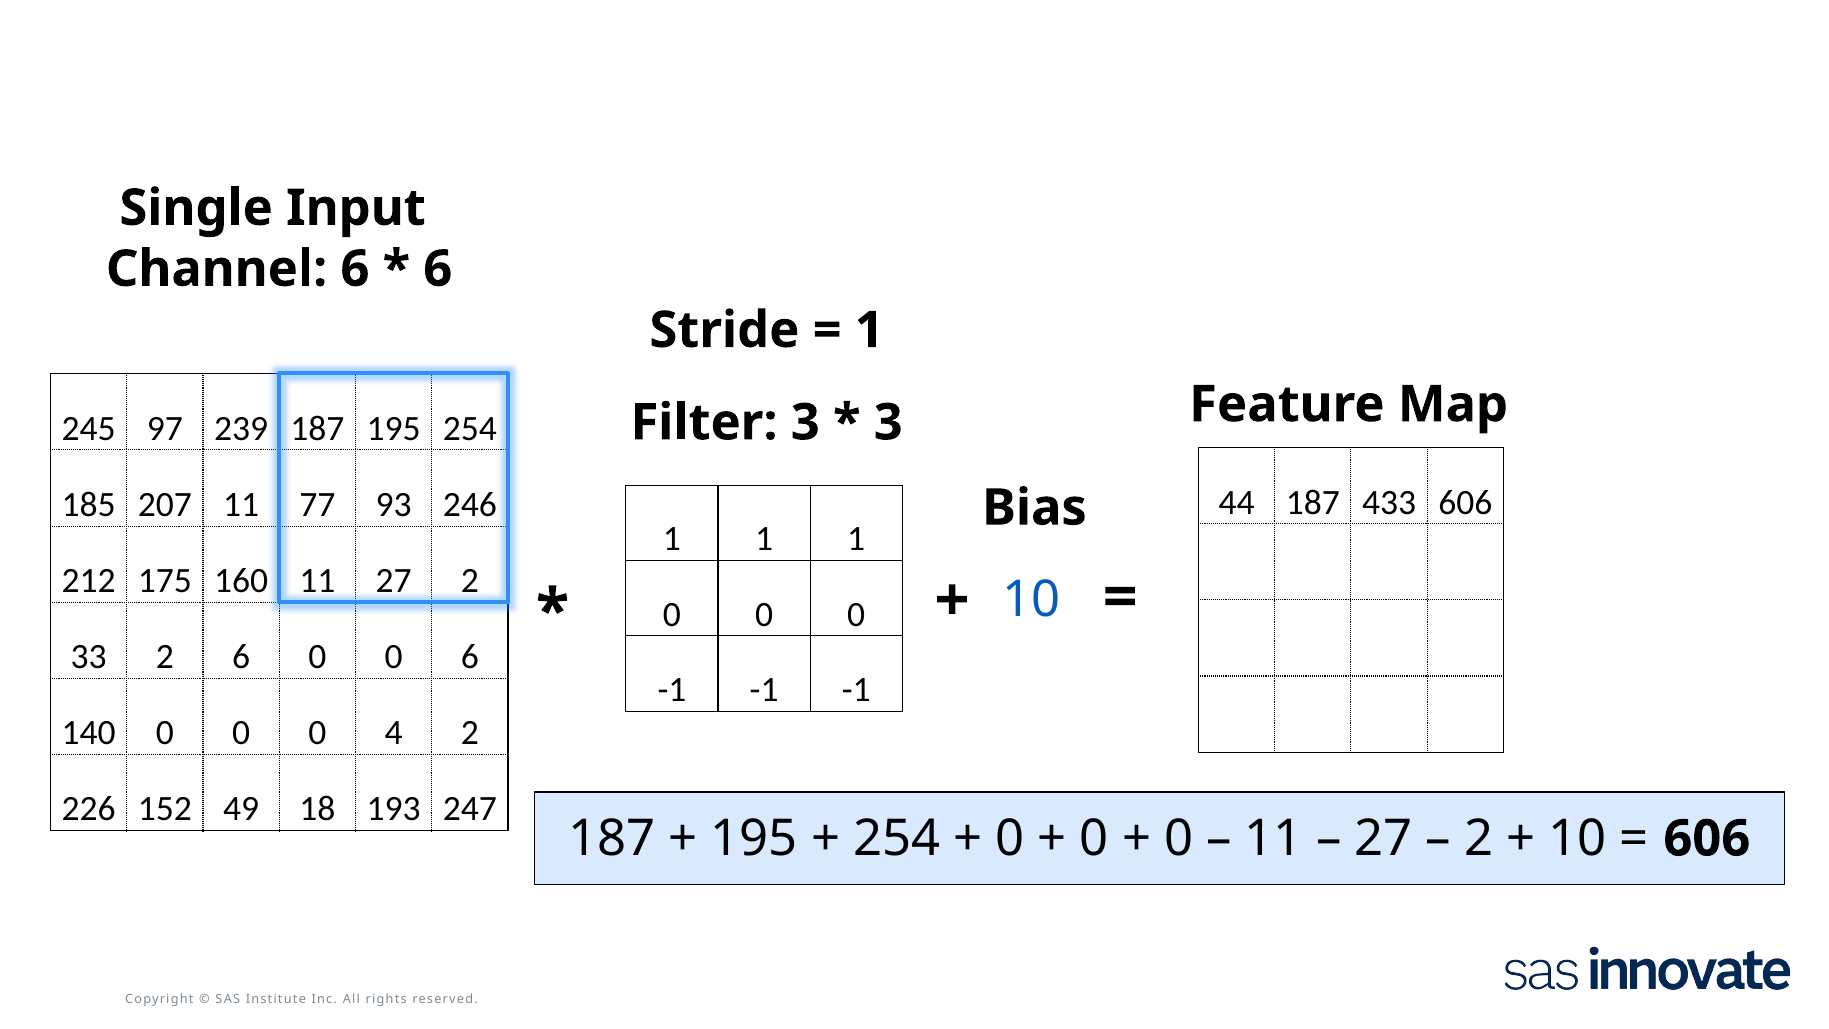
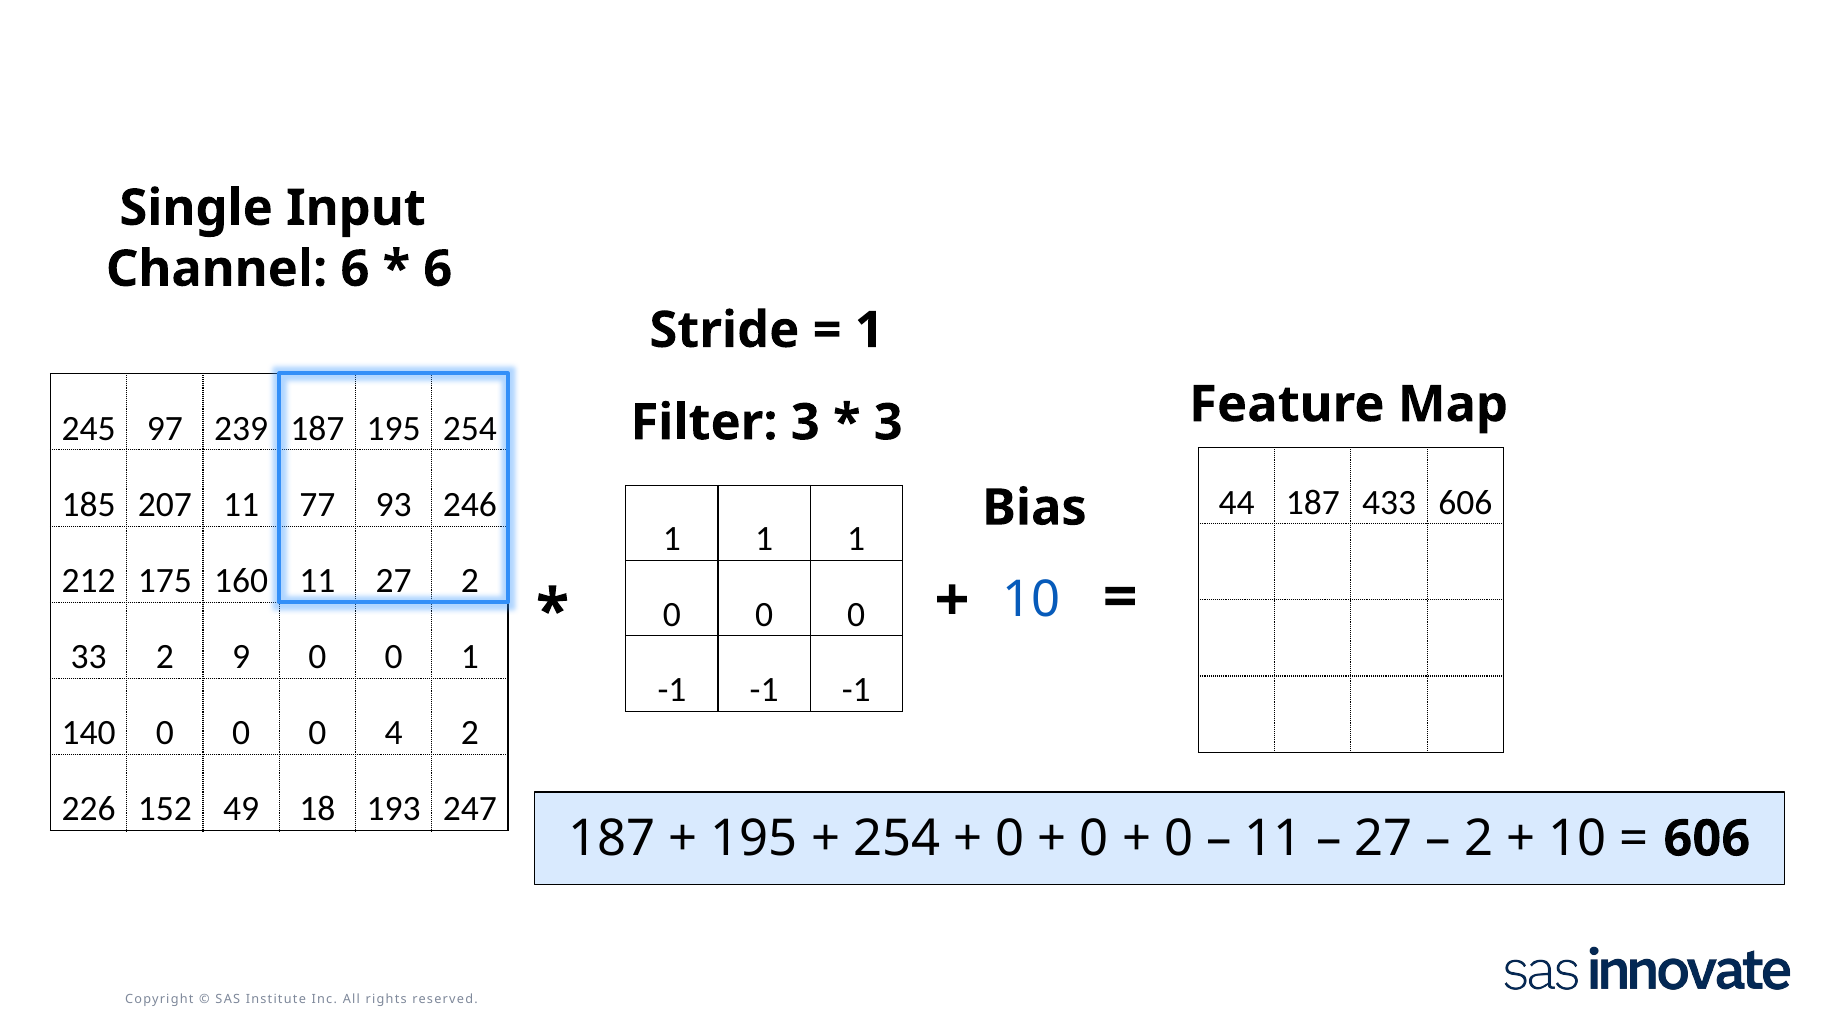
2 6: 6 -> 9
0 6: 6 -> 1
